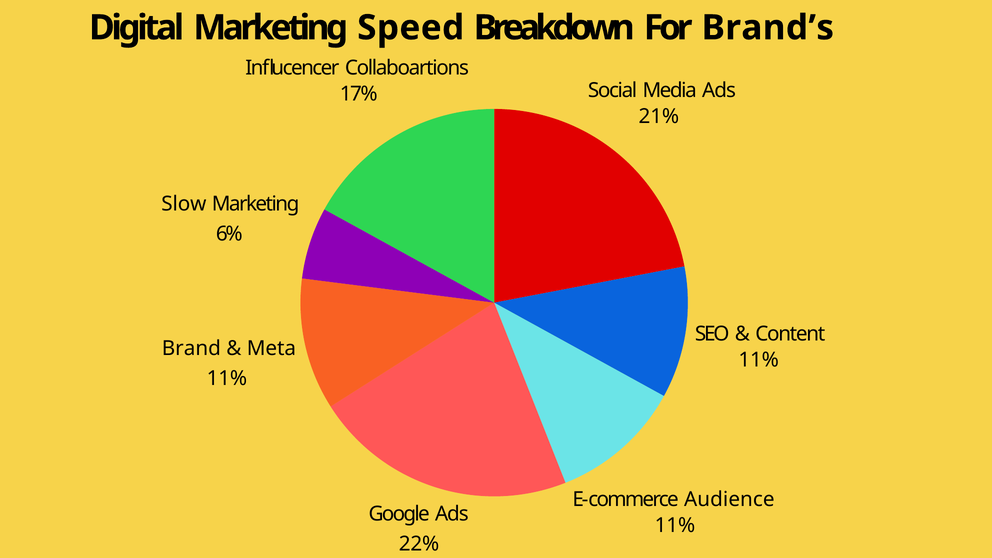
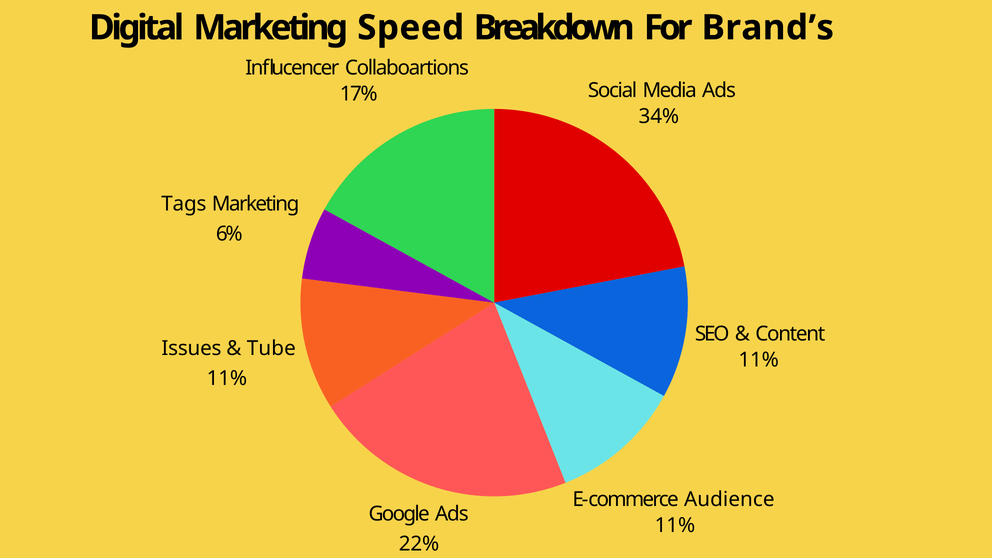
21%: 21% -> 34%
Slow: Slow -> Tags
Brand: Brand -> Issues
Meta: Meta -> Tube
